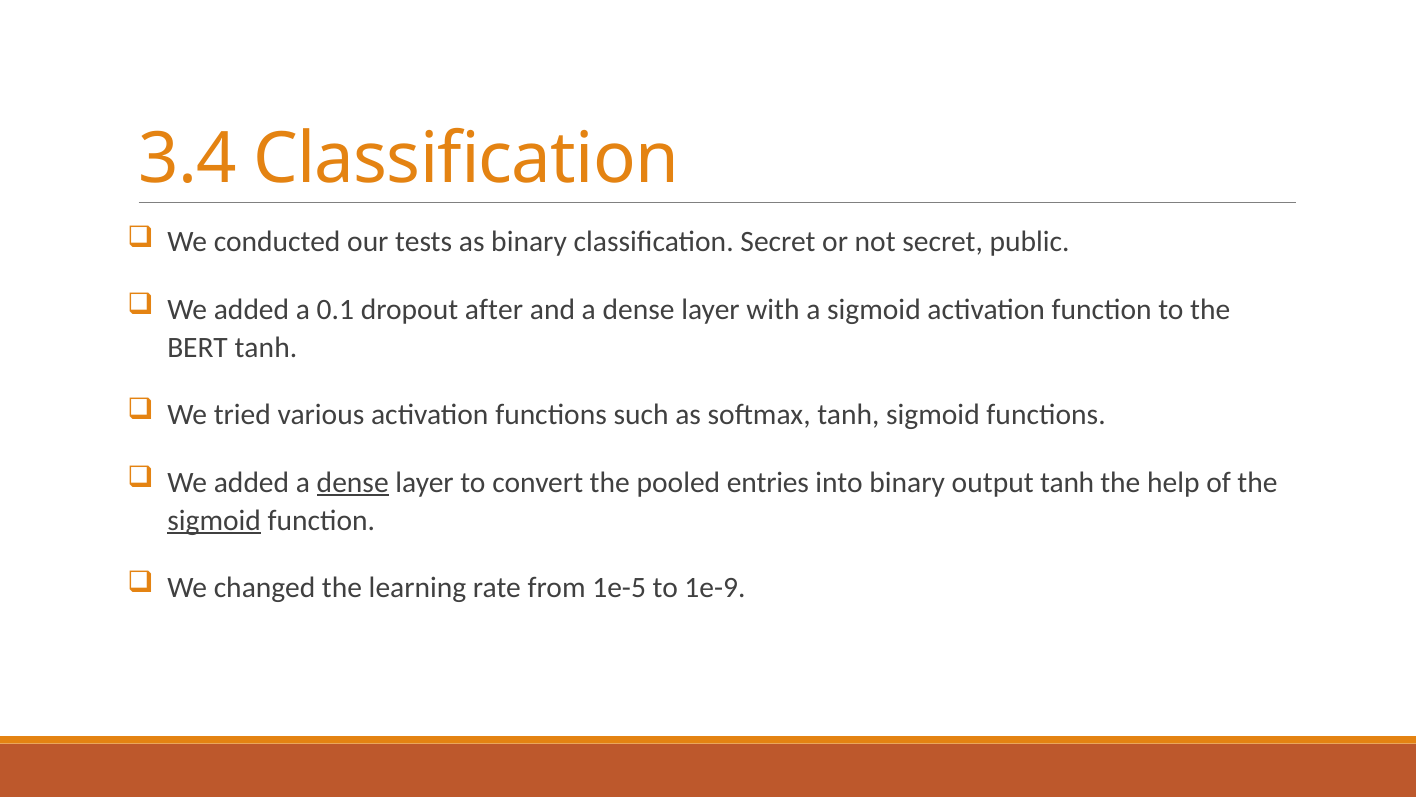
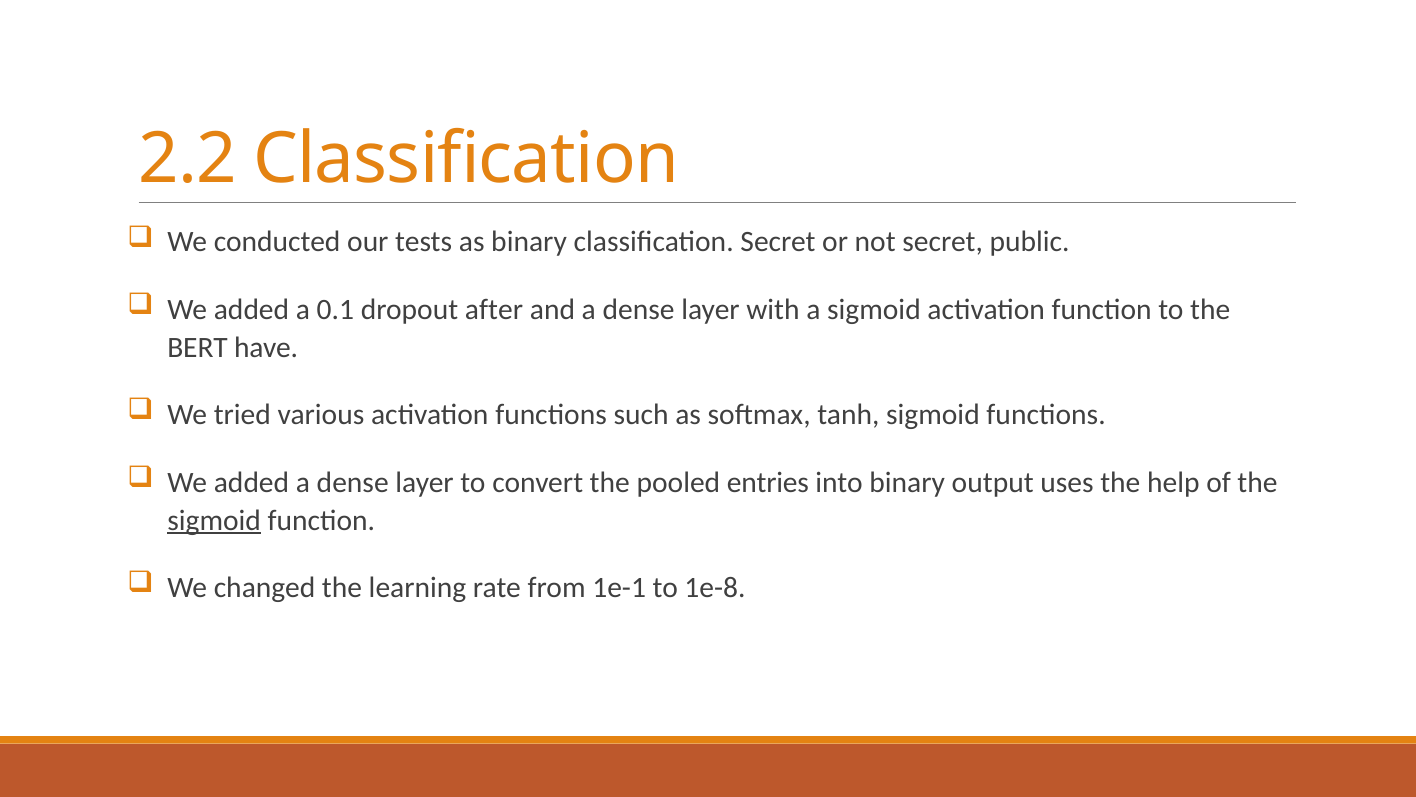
3.4: 3.4 -> 2.2
BERT tanh: tanh -> have
dense at (353, 482) underline: present -> none
output tanh: tanh -> uses
1e-5: 1e-5 -> 1e-1
1e-9: 1e-9 -> 1e-8
